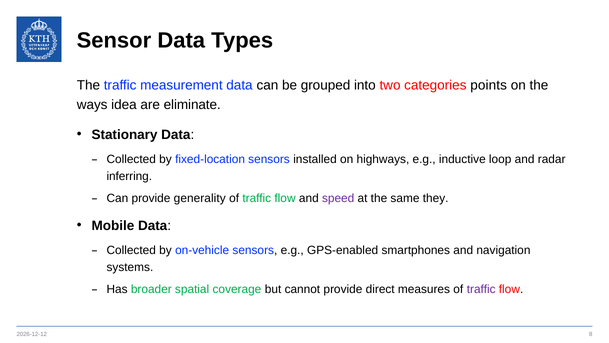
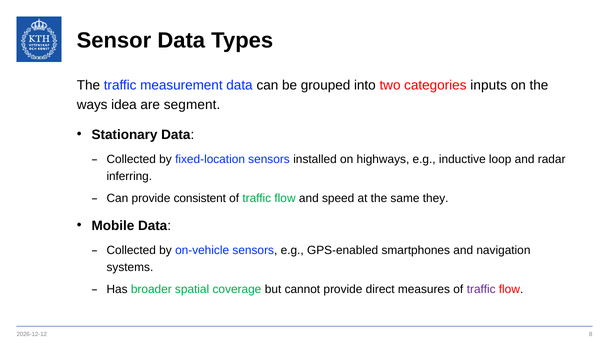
points: points -> inputs
eliminate: eliminate -> segment
generality: generality -> consistent
speed colour: purple -> black
